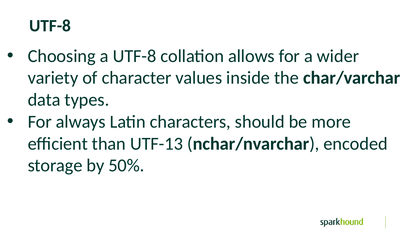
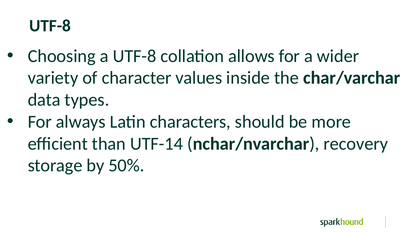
UTF-13: UTF-13 -> UTF-14
encoded: encoded -> recovery
